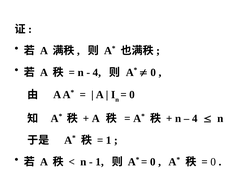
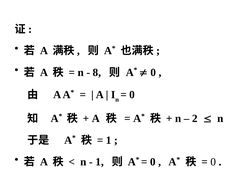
4 at (97, 72): 4 -> 8
4 at (195, 118): 4 -> 2
